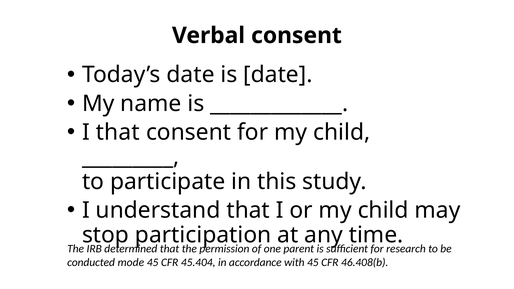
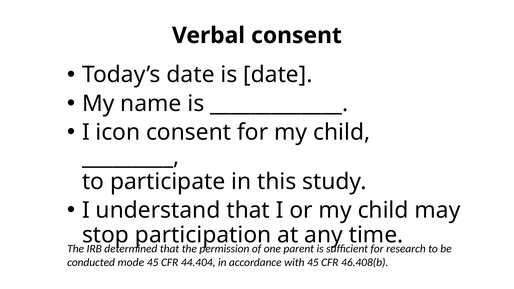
I that: that -> icon
45.404: 45.404 -> 44.404
